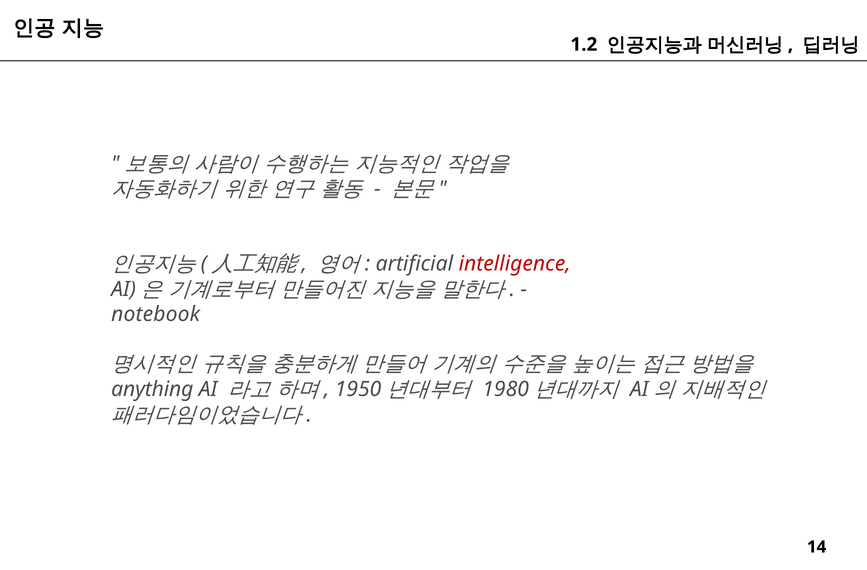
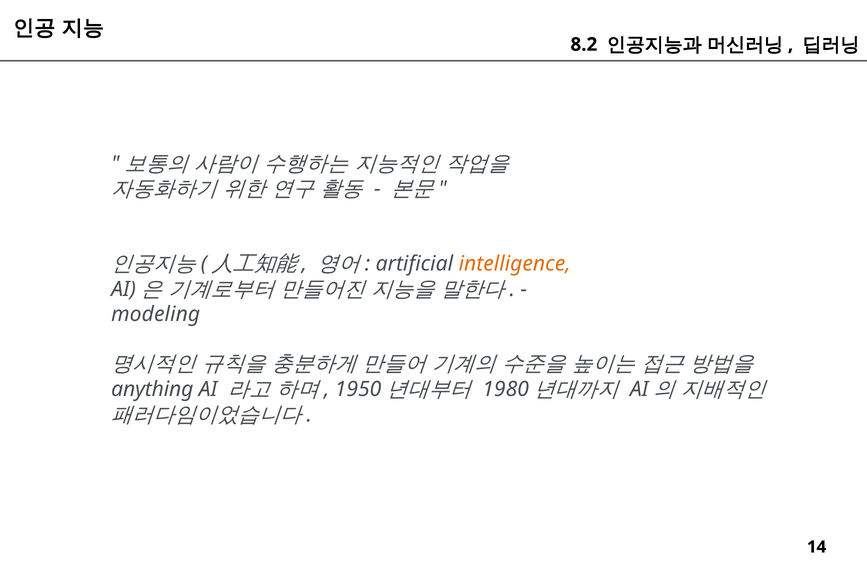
1.2: 1.2 -> 8.2
intelligence colour: red -> orange
notebook: notebook -> modeling
